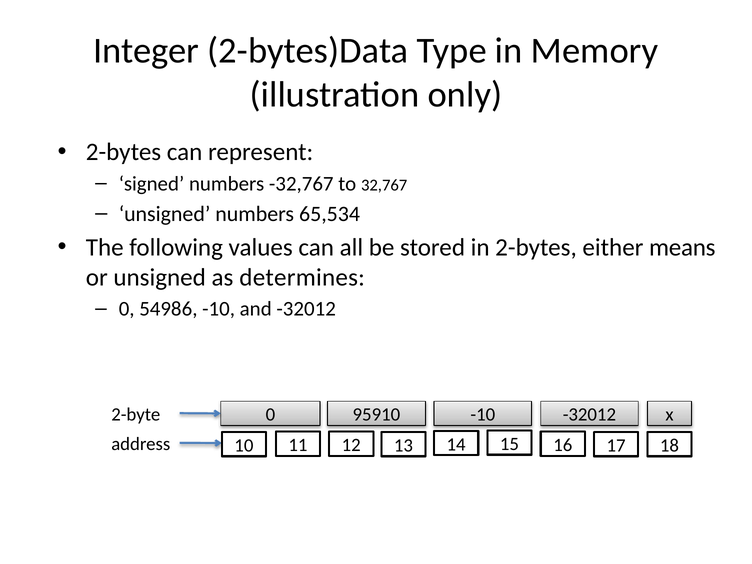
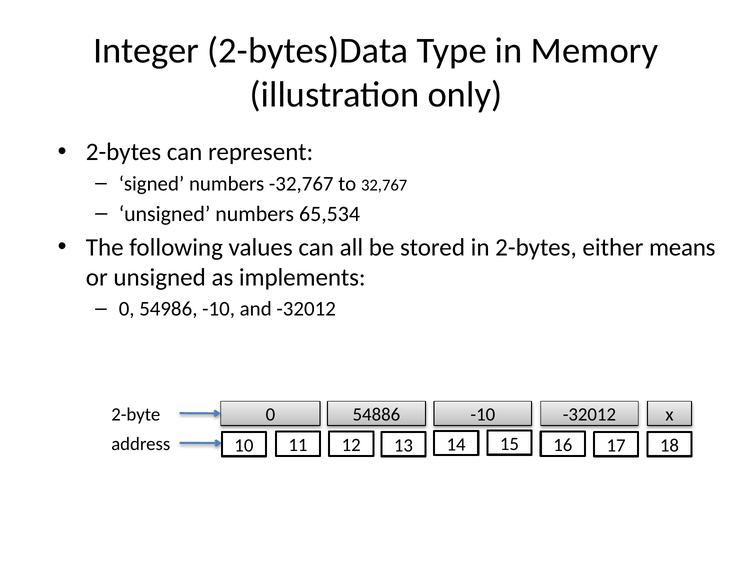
determines: determines -> implements
95910: 95910 -> 54886
